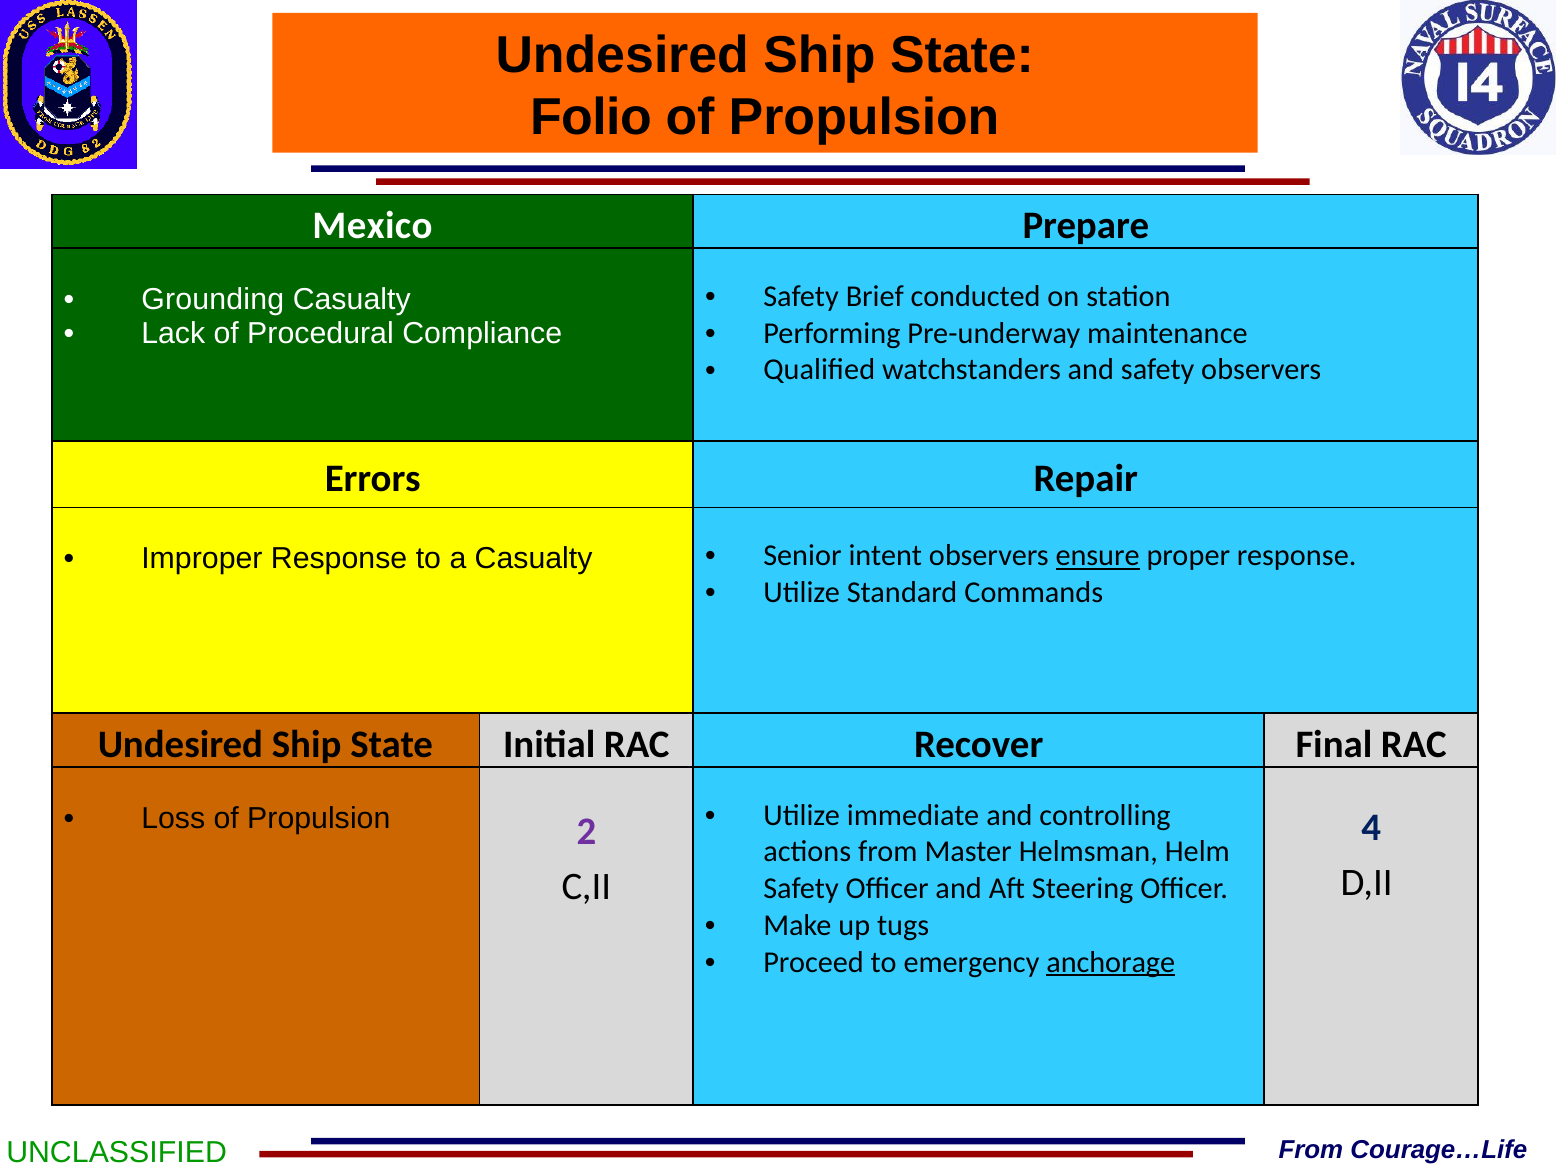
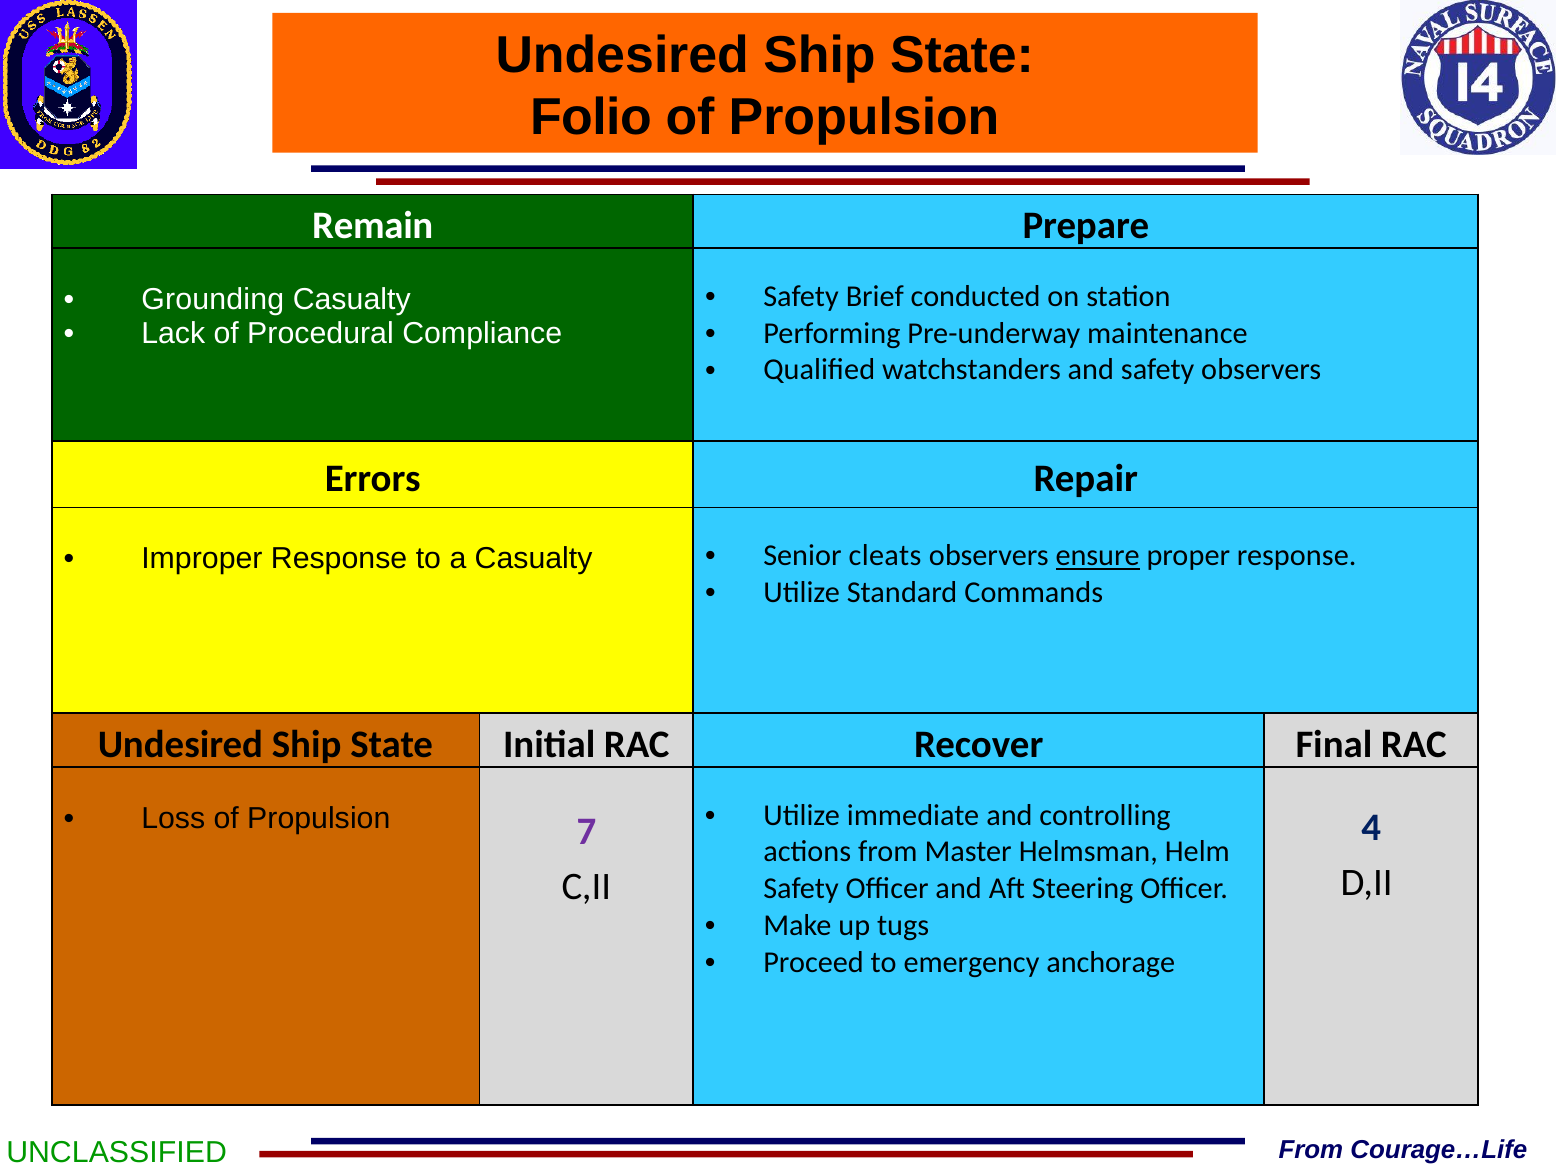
Mexico: Mexico -> Remain
intent: intent -> cleats
2: 2 -> 7
anchorage underline: present -> none
